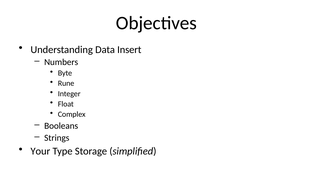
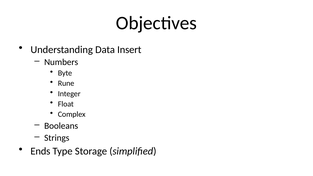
Your: Your -> Ends
